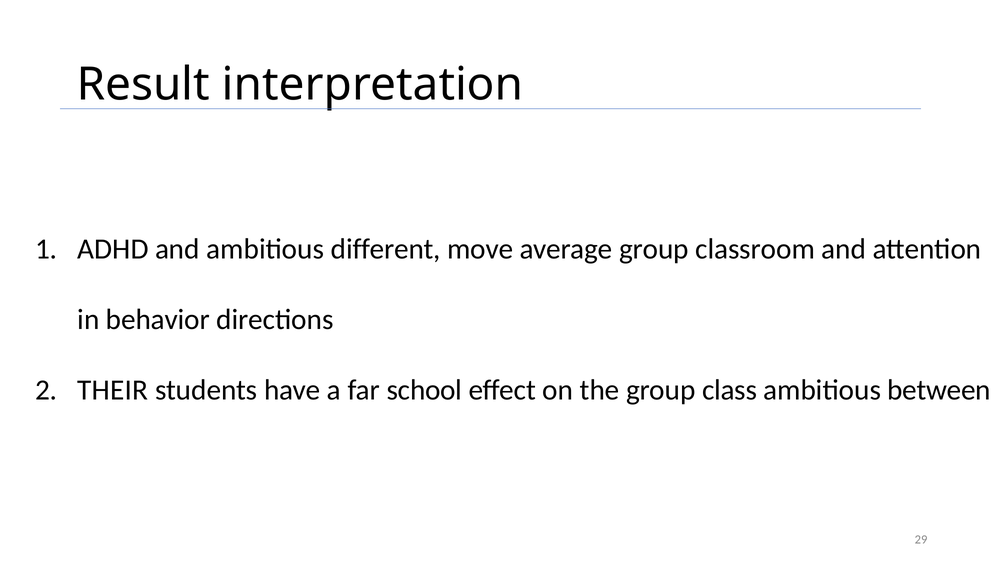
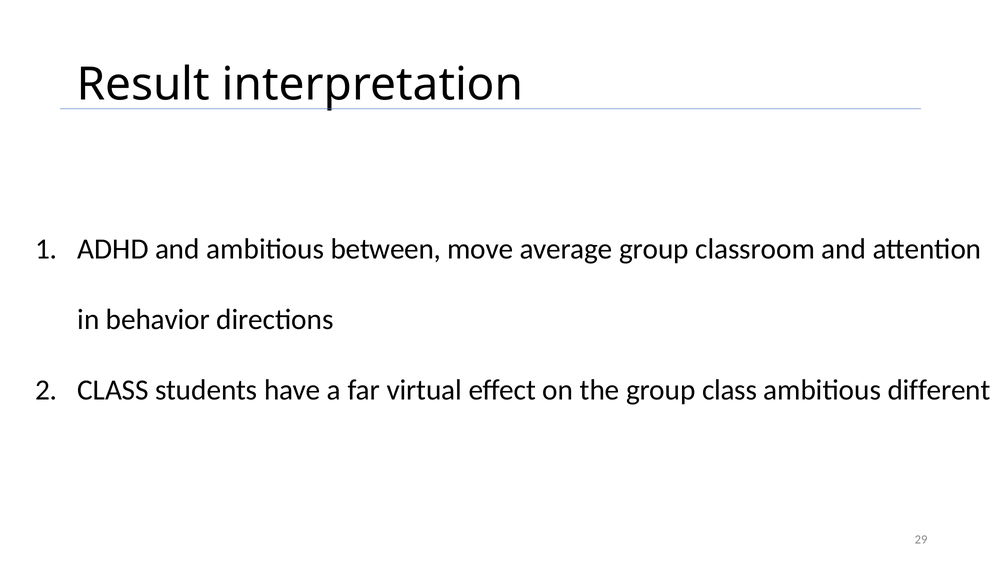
different: different -> between
THEIR at (113, 390): THEIR -> CLASS
school: school -> virtual
between: between -> different
